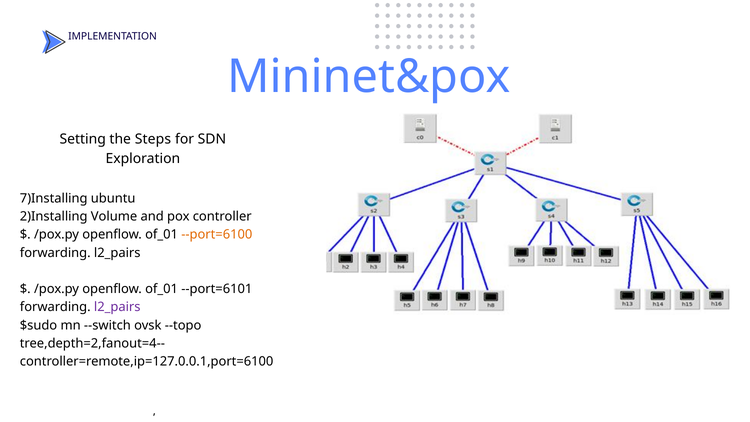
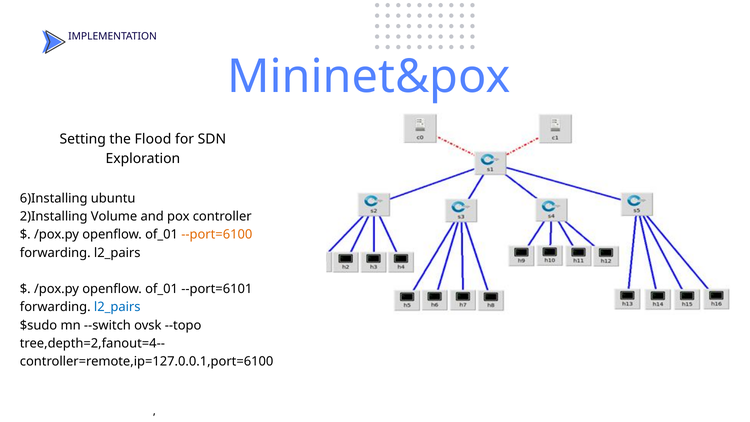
Steps: Steps -> Flood
7)Installing: 7)Installing -> 6)Installing
l2_pairs at (117, 307) colour: purple -> blue
